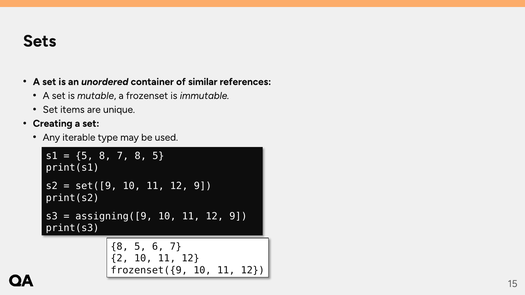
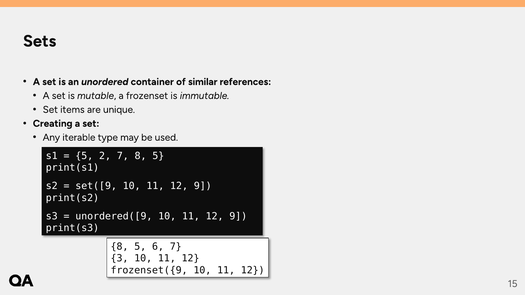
5 8: 8 -> 2
assigning([9: assigning([9 -> unordered([9
2: 2 -> 3
